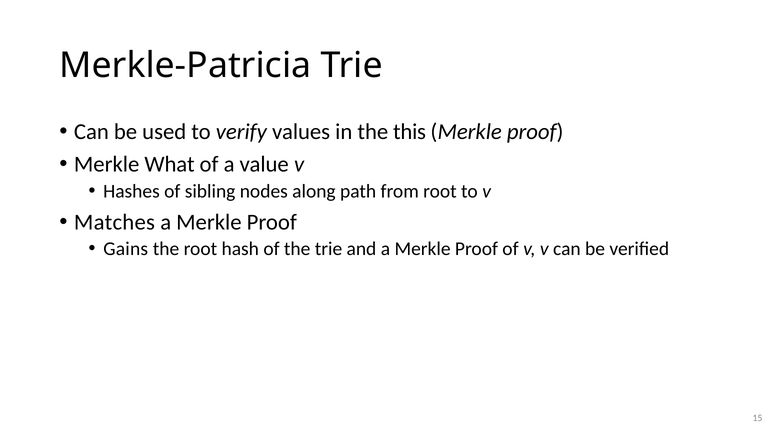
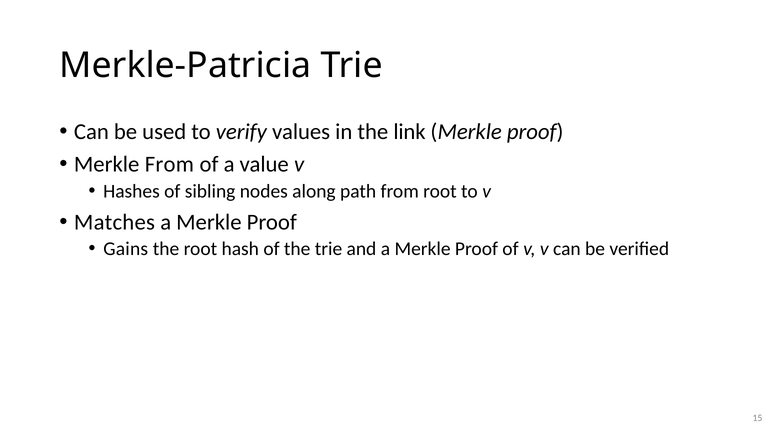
this: this -> link
Merkle What: What -> From
